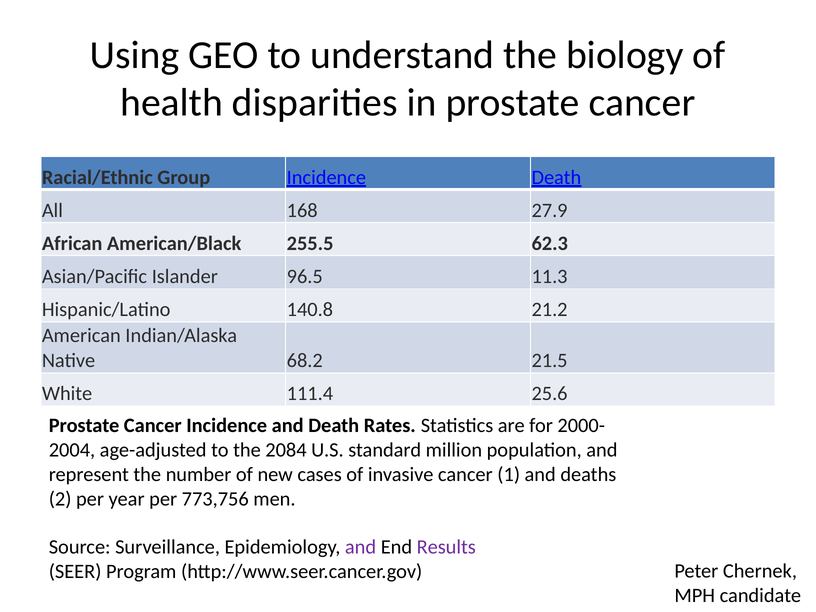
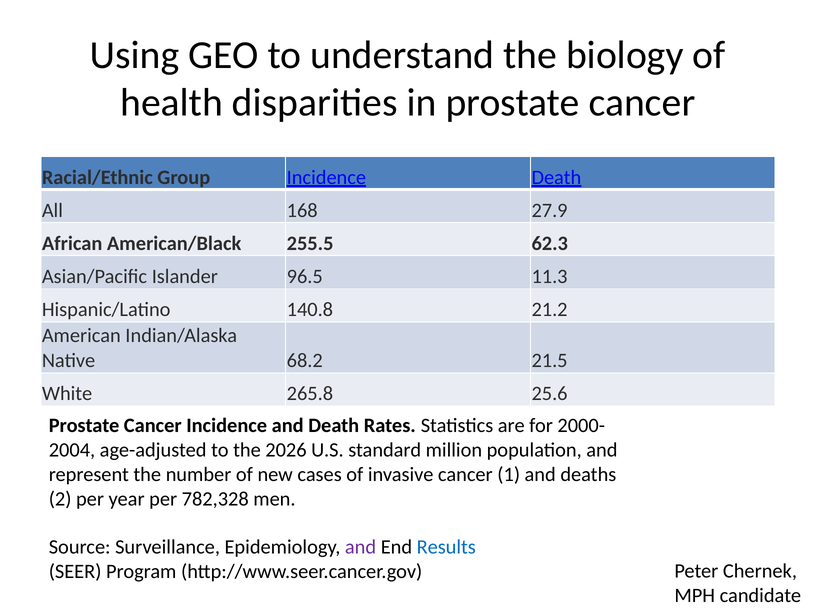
111.4: 111.4 -> 265.8
2084: 2084 -> 2026
773,756: 773,756 -> 782,328
Results colour: purple -> blue
